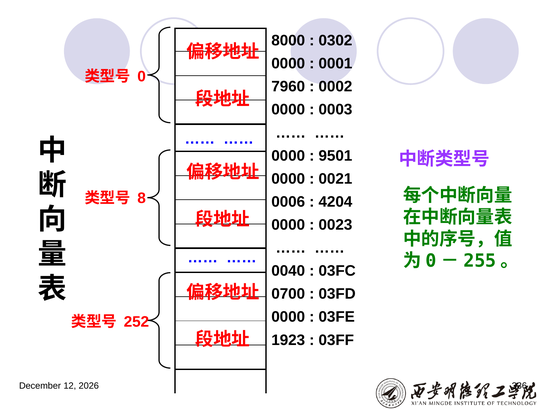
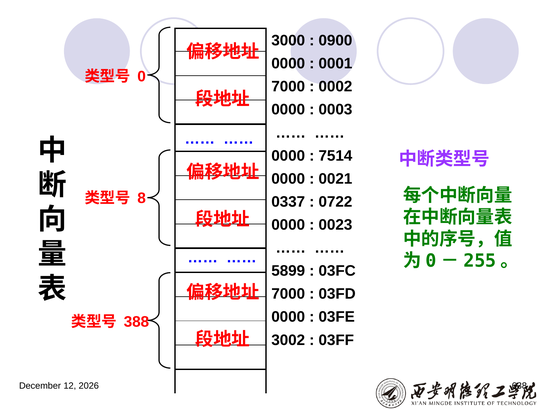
8000: 8000 -> 3000
0302: 0302 -> 0900
7960 at (288, 87): 7960 -> 7000
9501: 9501 -> 7514
0006: 0006 -> 0337
4204: 4204 -> 0722
0040: 0040 -> 5899
0700 at (288, 294): 0700 -> 7000
252: 252 -> 388
1923: 1923 -> 3002
336: 336 -> 638
